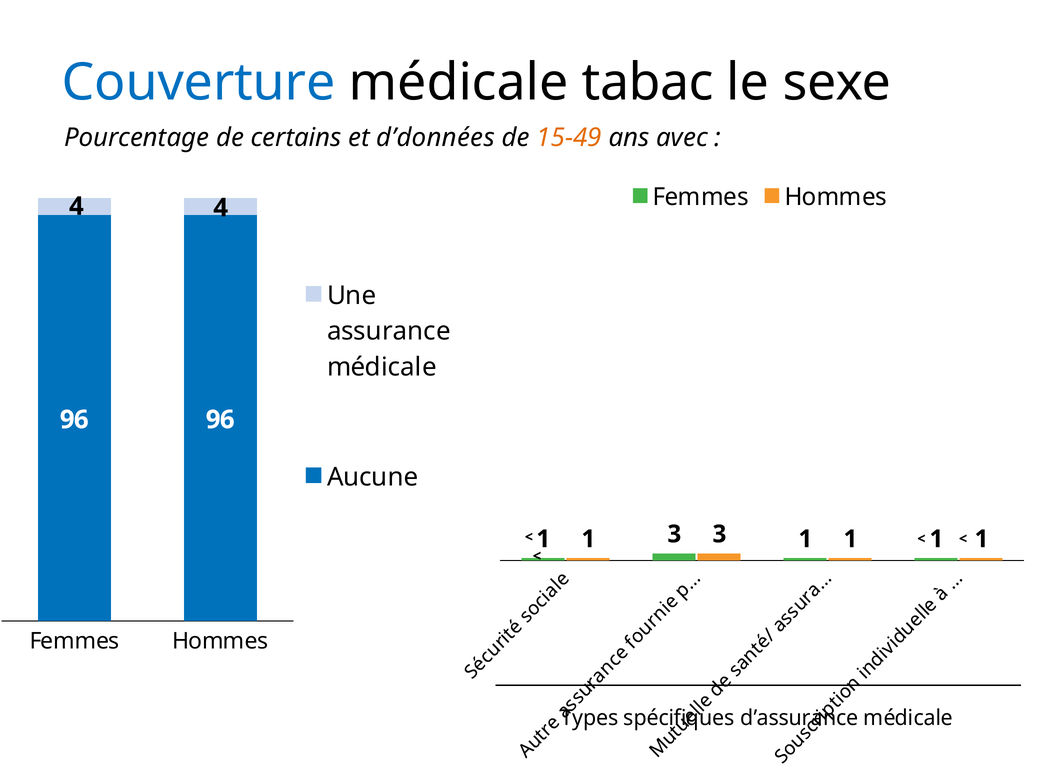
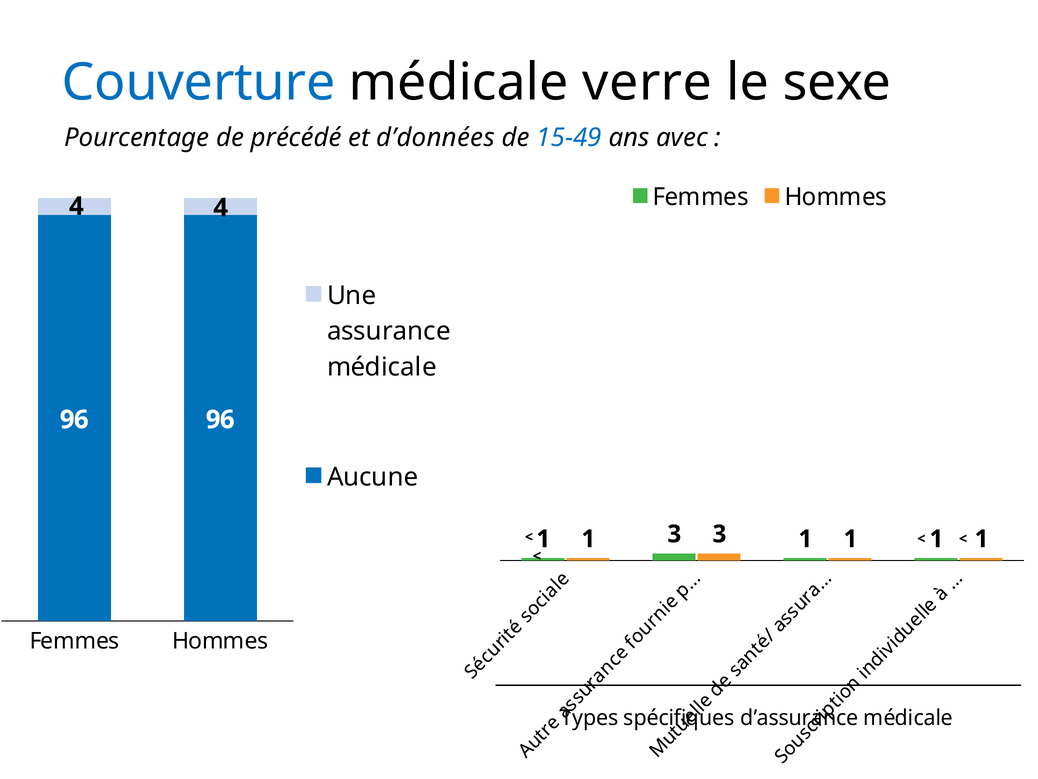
tabac: tabac -> verre
certains: certains -> précédé
15-49 colour: orange -> blue
